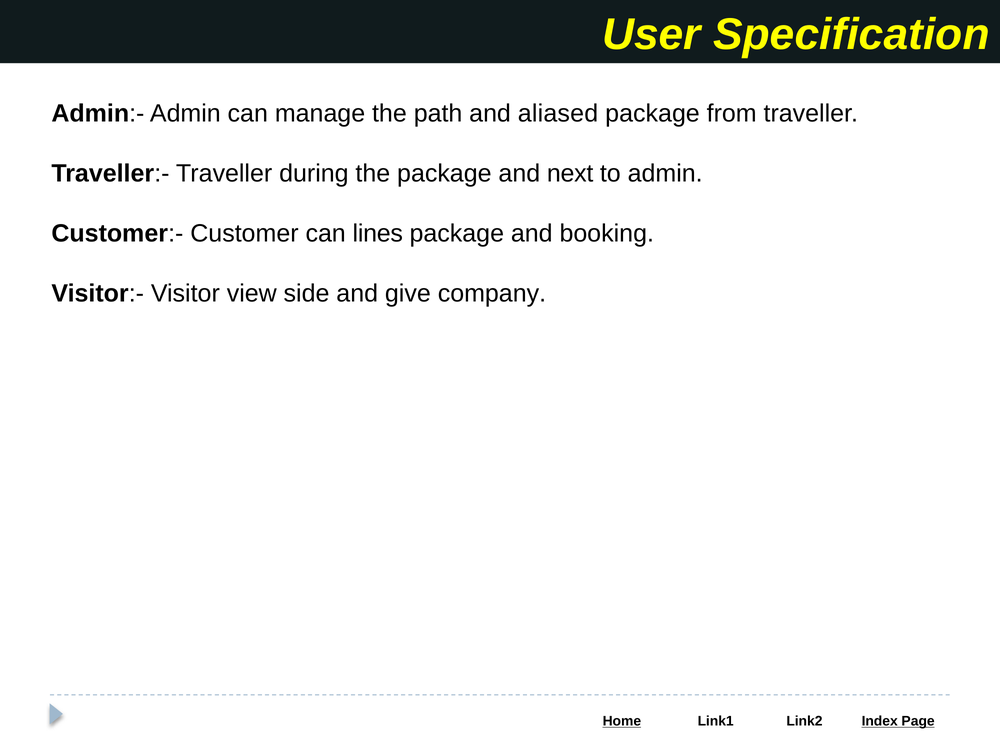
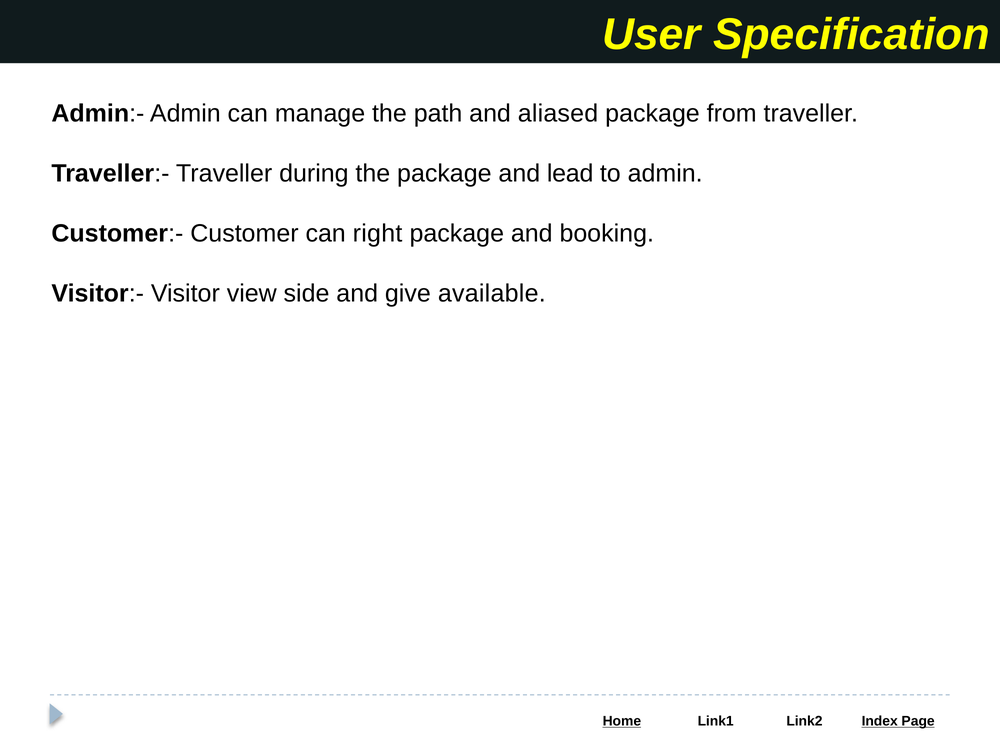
next: next -> lead
lines: lines -> right
company: company -> available
